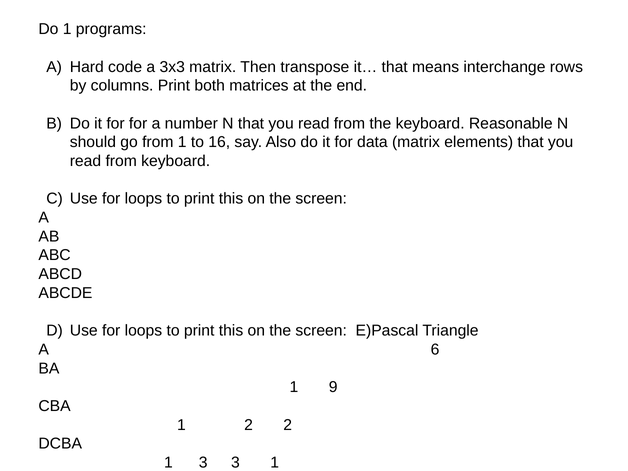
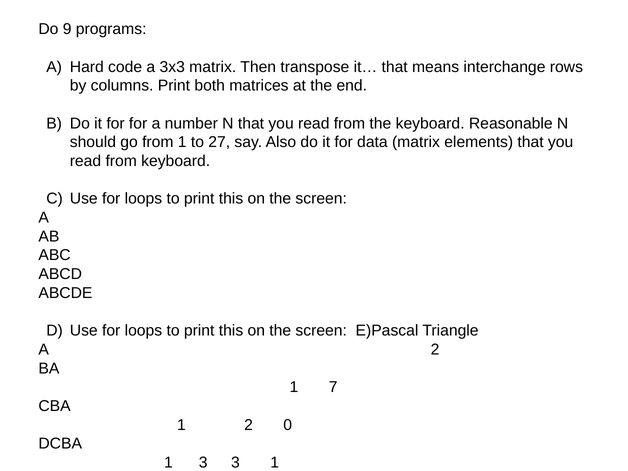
Do 1: 1 -> 9
16: 16 -> 27
A 6: 6 -> 2
9: 9 -> 7
2 2: 2 -> 0
